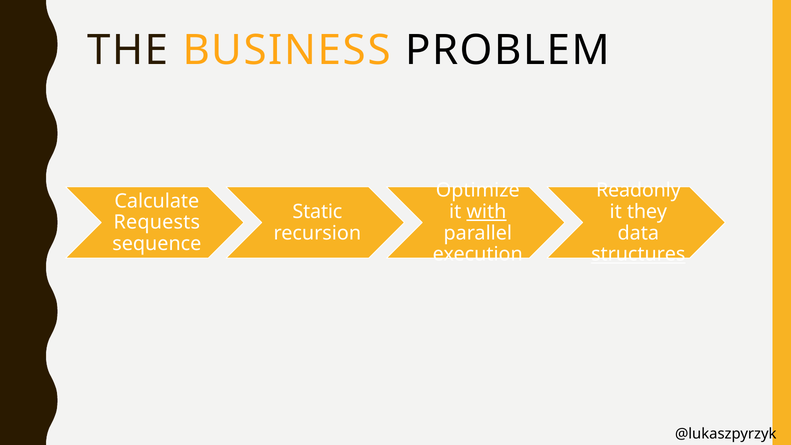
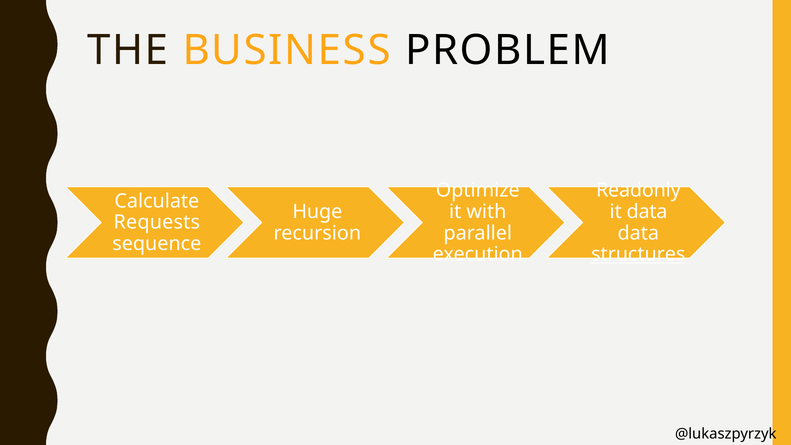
Static: Static -> Huge
with underline: present -> none
it they: they -> data
